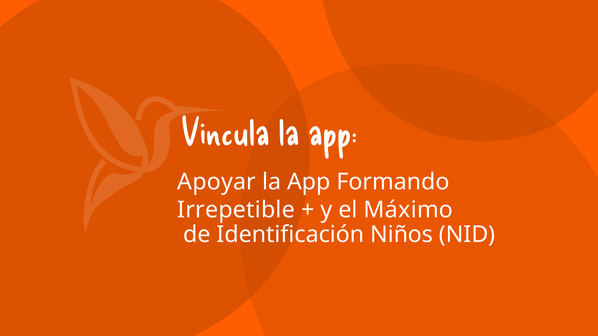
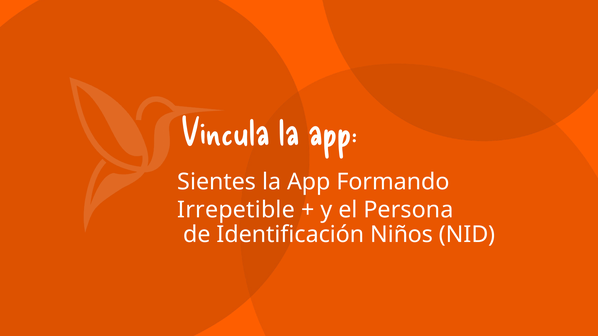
Apoyar: Apoyar -> Sientes
Máximo: Máximo -> Persona
